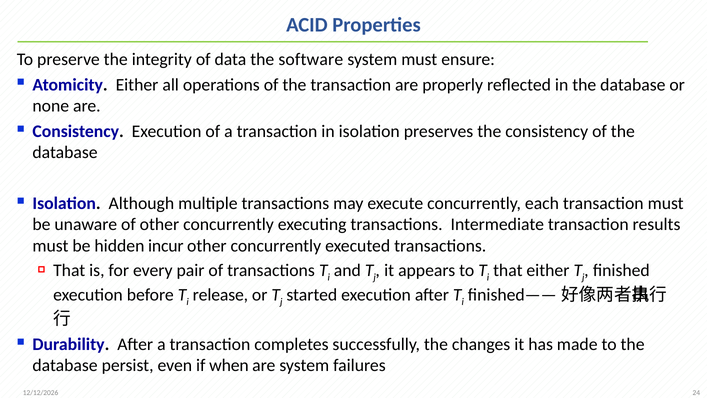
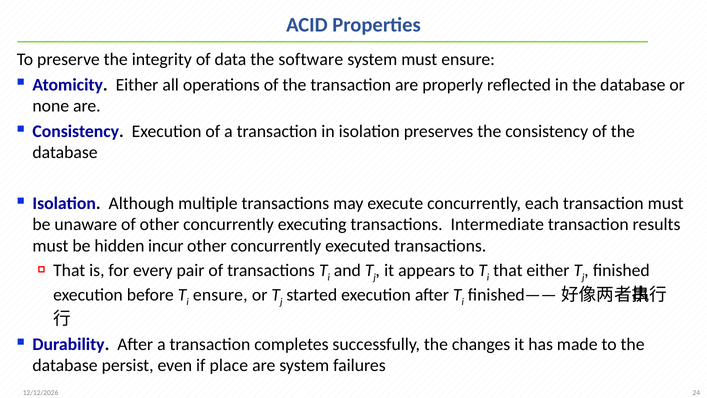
release at (220, 295): release -> ensure
when: when -> place
